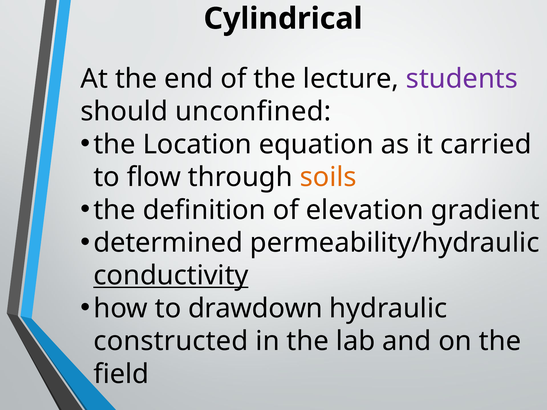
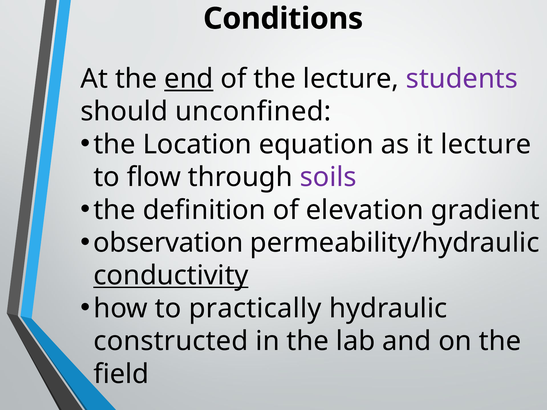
Cylindrical: Cylindrical -> Conditions
end underline: none -> present
it carried: carried -> lecture
soils colour: orange -> purple
determined: determined -> observation
drawdown: drawdown -> practically
